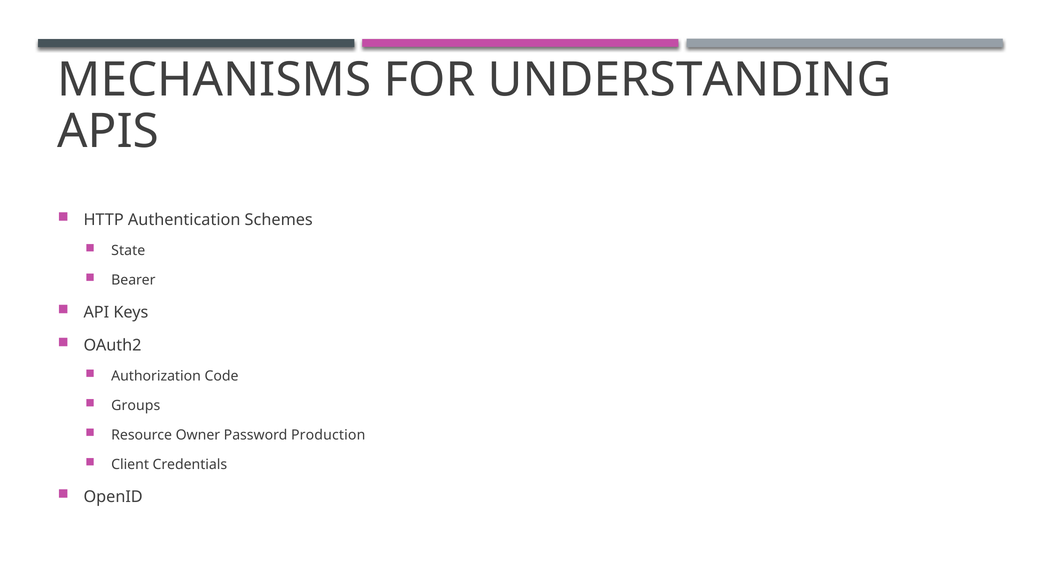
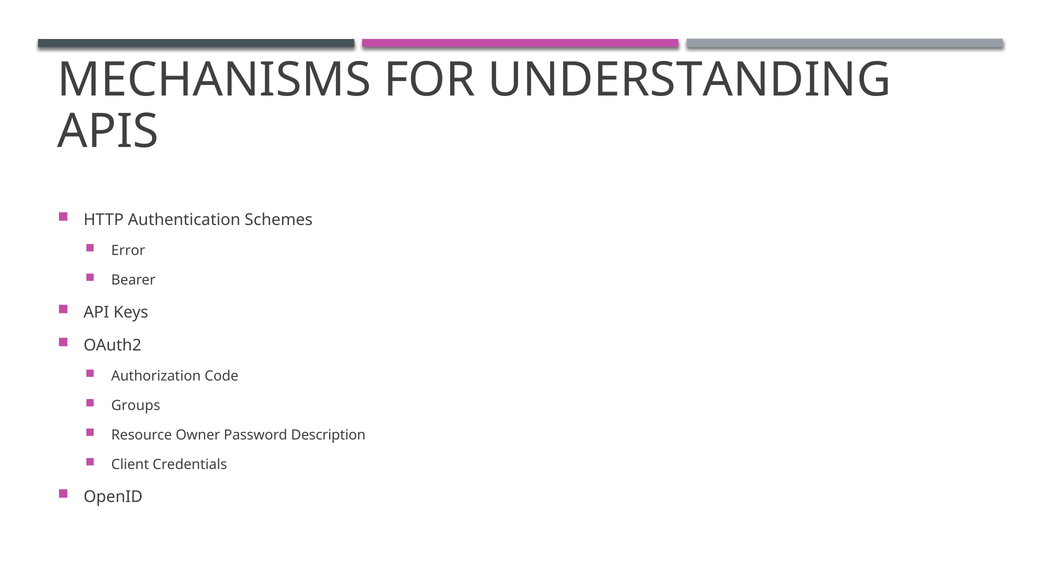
State: State -> Error
Production: Production -> Description
